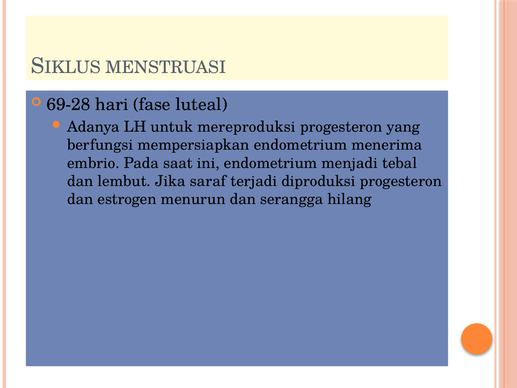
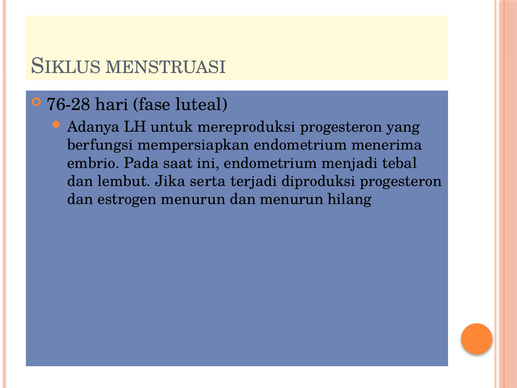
69-28: 69-28 -> 76-28
saraf: saraf -> serta
dan serangga: serangga -> menurun
